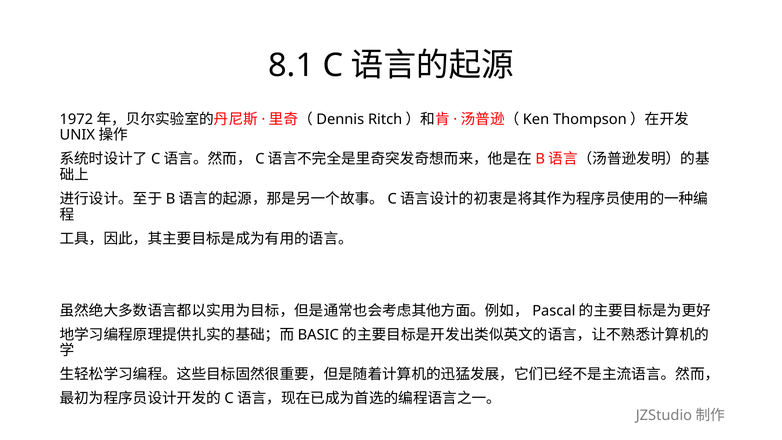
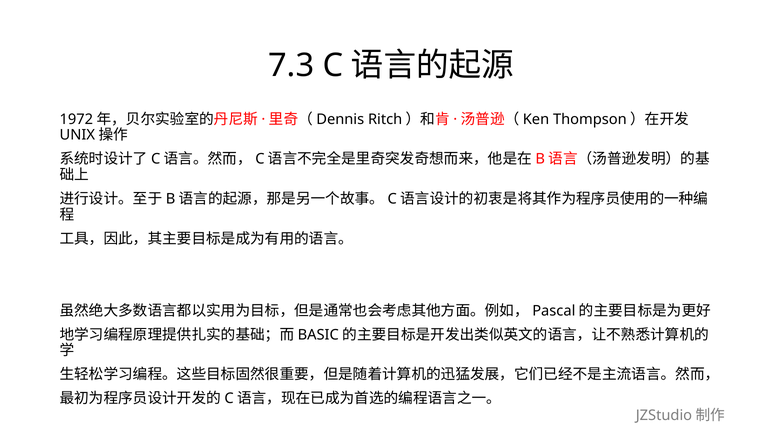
8.1: 8.1 -> 7.3
